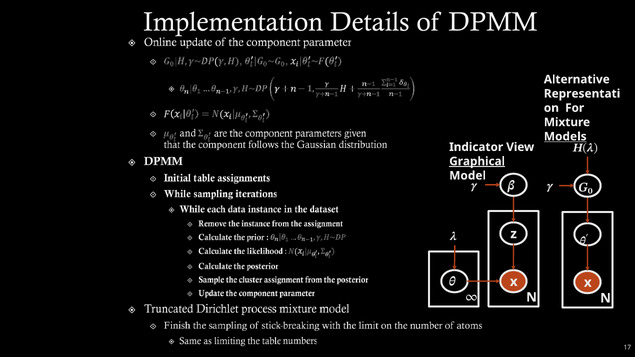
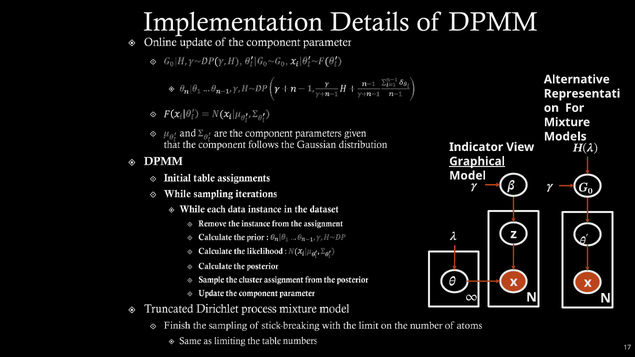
Models underline: present -> none
